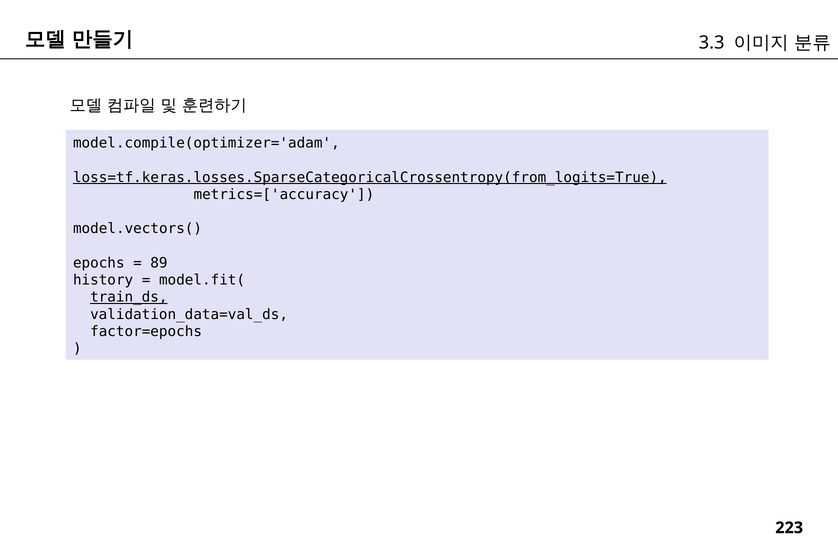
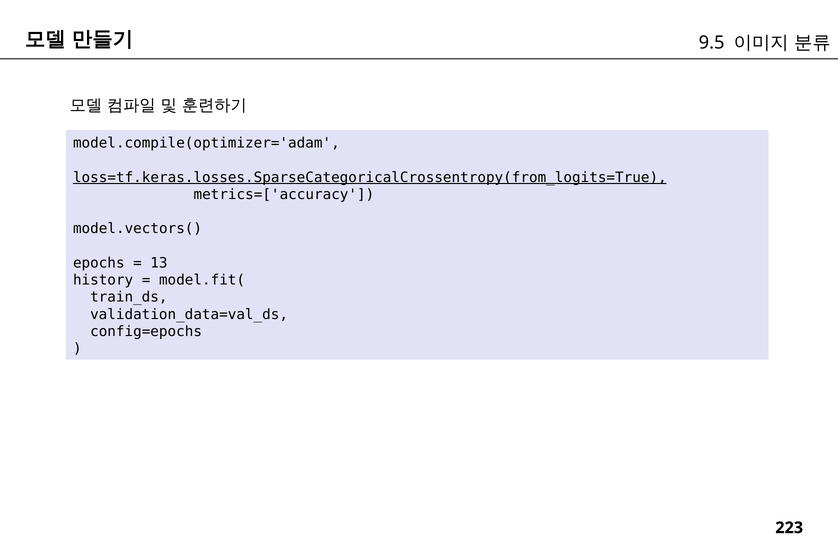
3.3: 3.3 -> 9.5
89: 89 -> 13
train_ds underline: present -> none
factor=epochs: factor=epochs -> config=epochs
